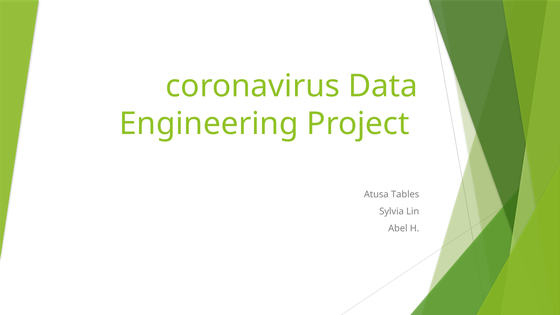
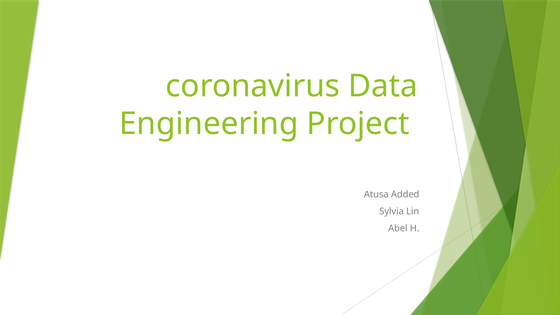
Tables: Tables -> Added
